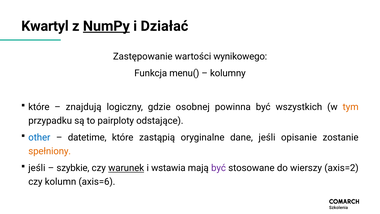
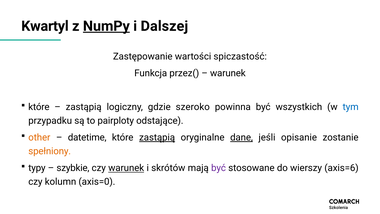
Działać: Działać -> Dalszej
wynikowego: wynikowego -> spiczastość
menu(: menu( -> przez(
kolumny at (228, 73): kolumny -> warunek
znajdują at (84, 107): znajdują -> zastąpią
osobnej: osobnej -> szeroko
tym colour: orange -> blue
other colour: blue -> orange
zastąpią at (157, 137) underline: none -> present
dane underline: none -> present
jeśli at (37, 168): jeśli -> typy
wstawia: wstawia -> skrótów
axis=2: axis=2 -> axis=6
axis=6: axis=6 -> axis=0
